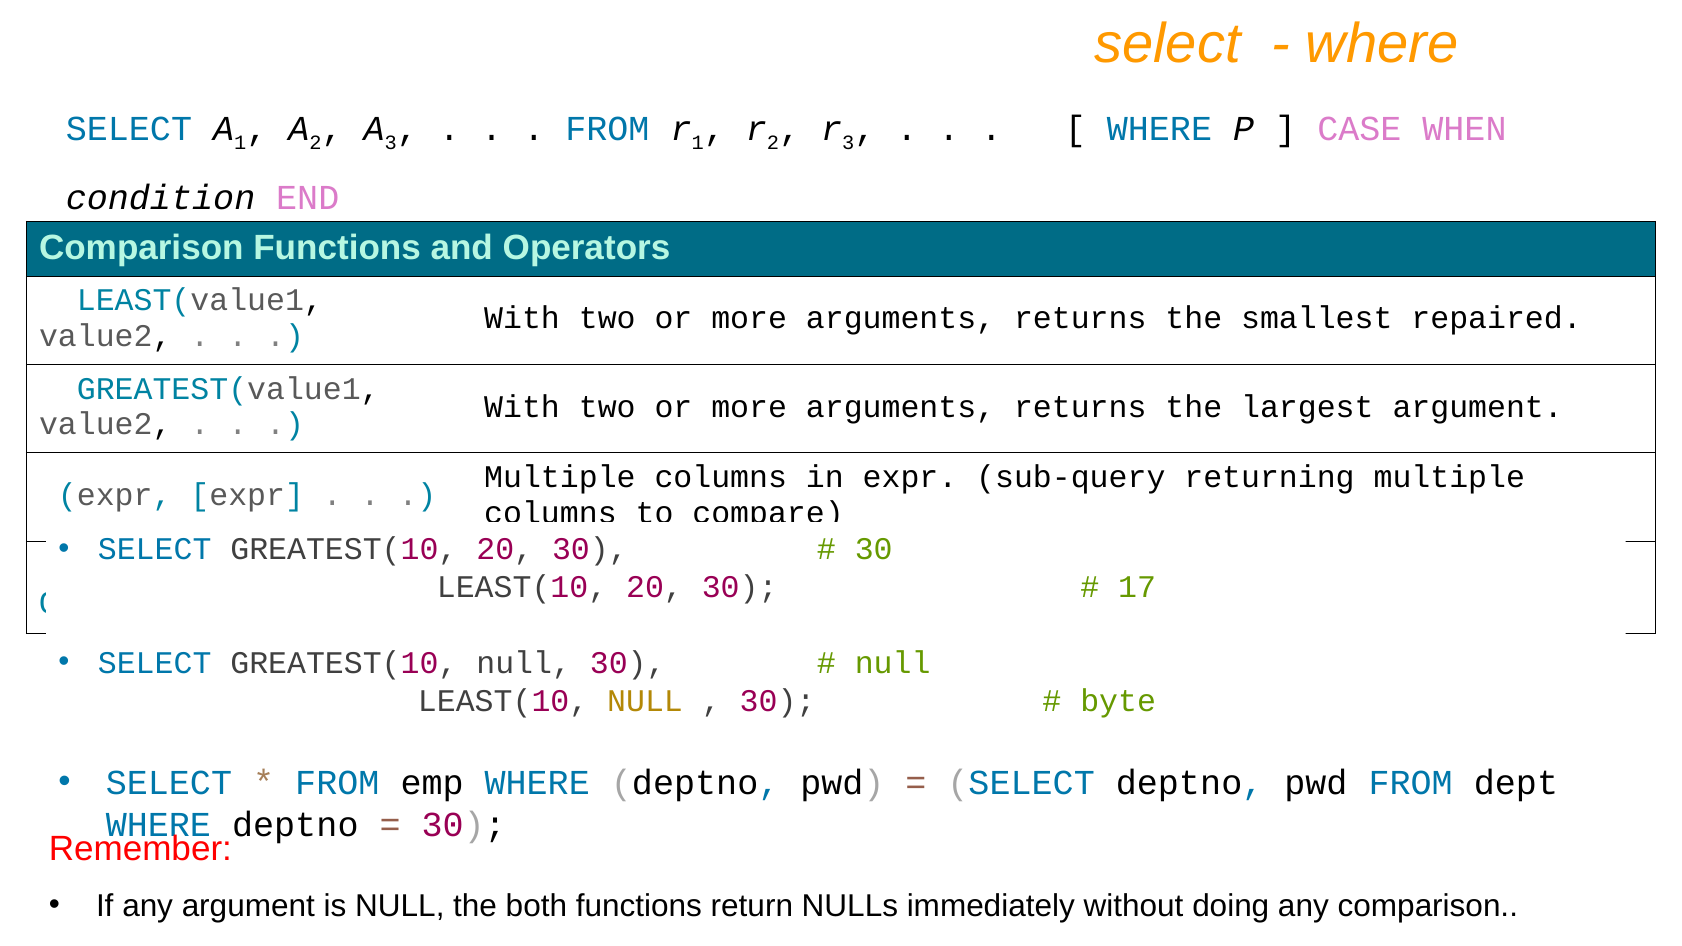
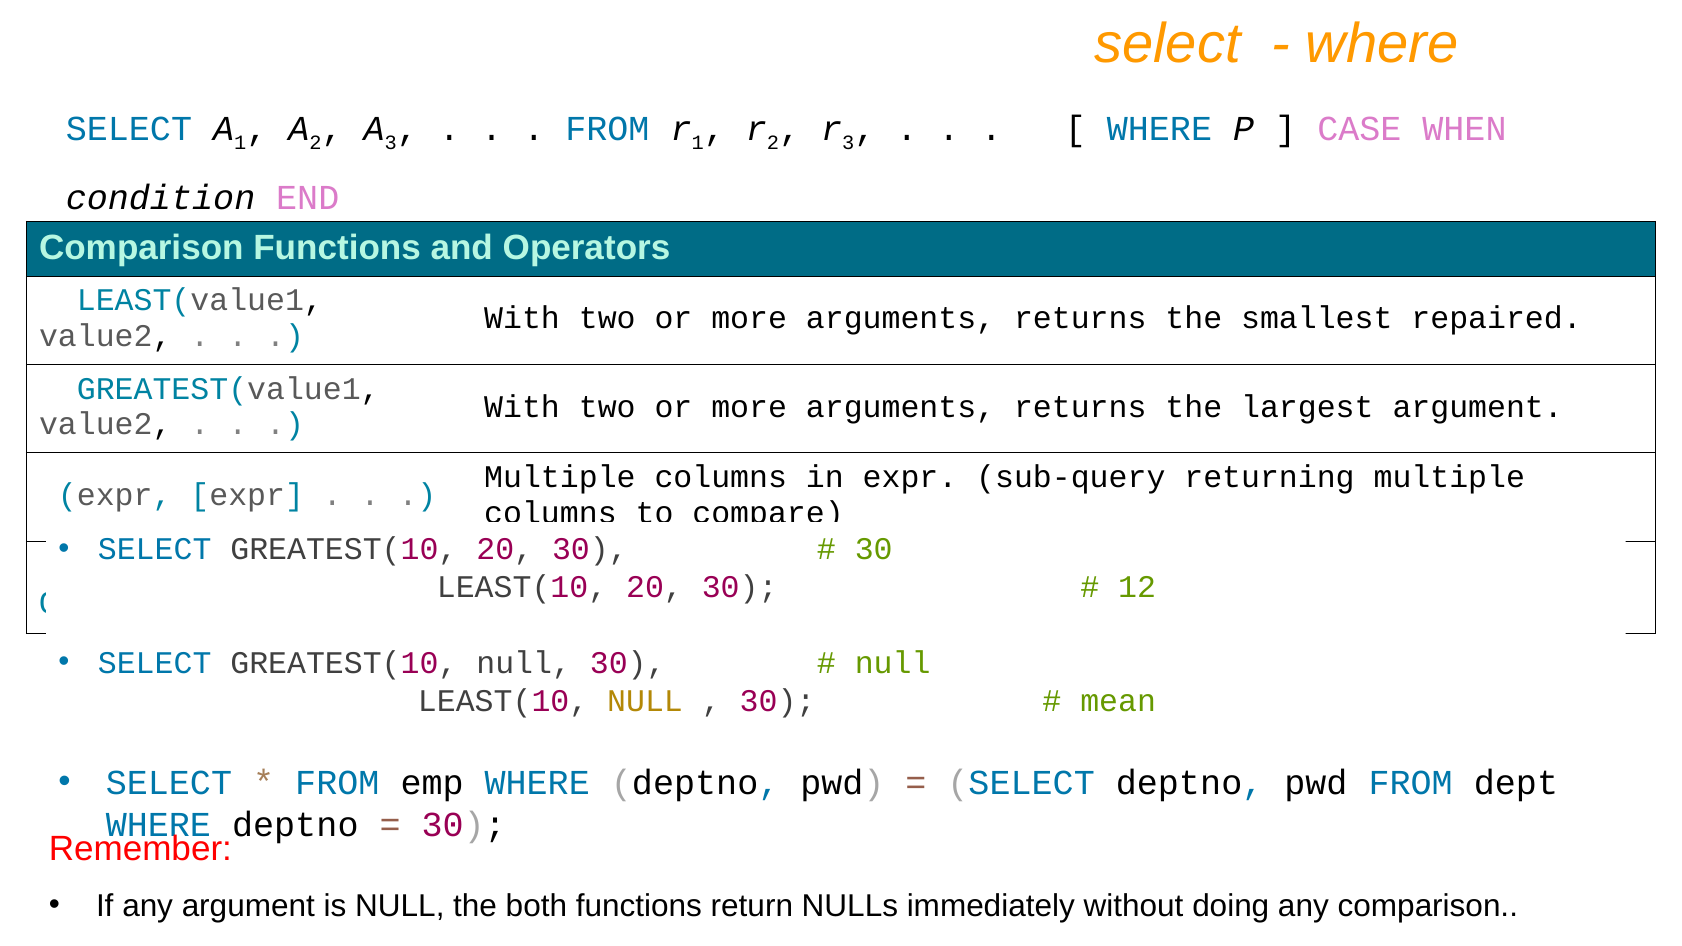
17: 17 -> 12
byte: byte -> mean
